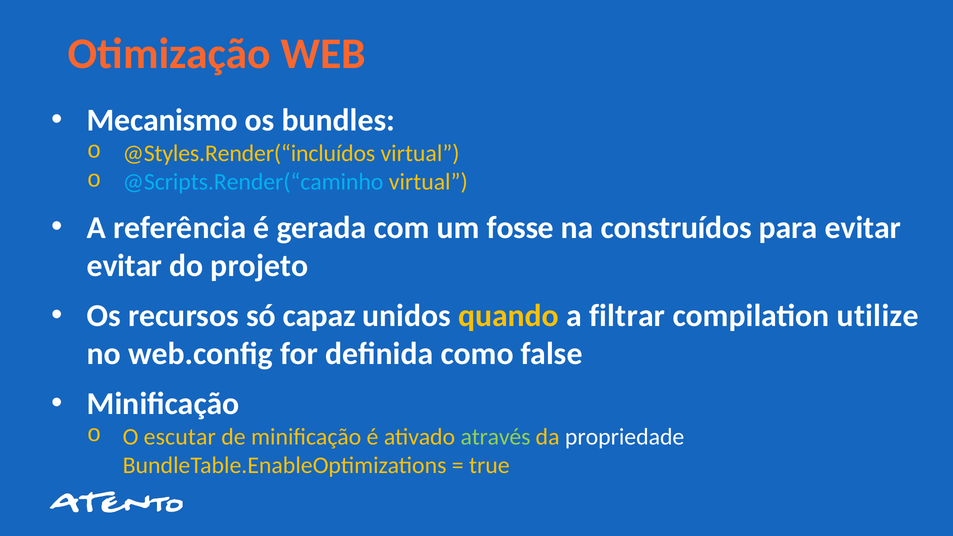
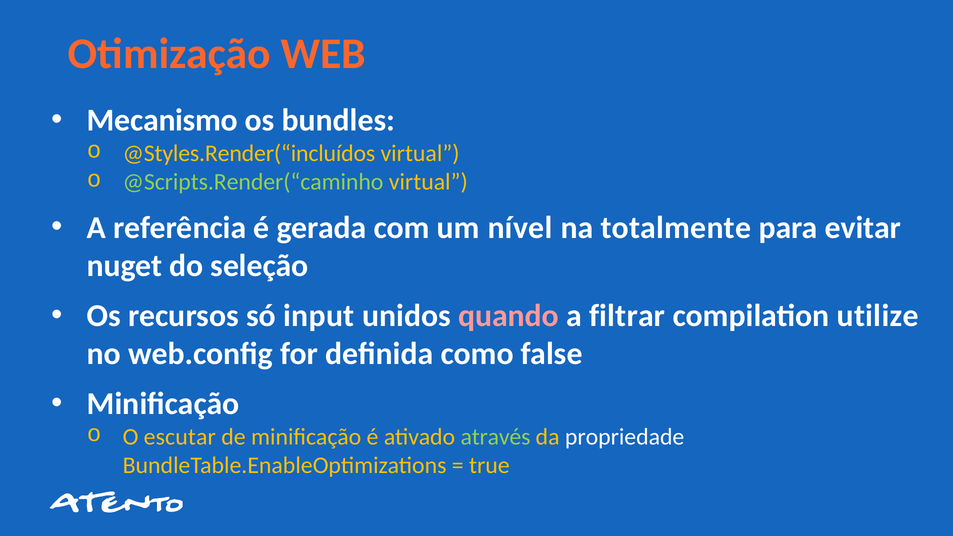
@Scripts.Render(“caminho colour: light blue -> light green
fosse: fosse -> nível
construídos: construídos -> totalmente
evitar at (125, 266): evitar -> nuget
projeto: projeto -> seleção
capaz: capaz -> input
quando colour: yellow -> pink
